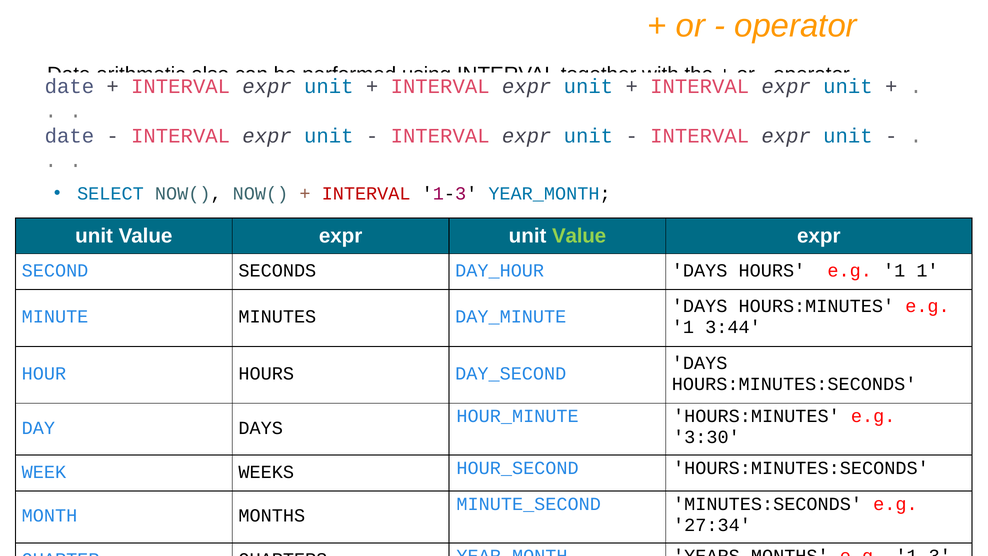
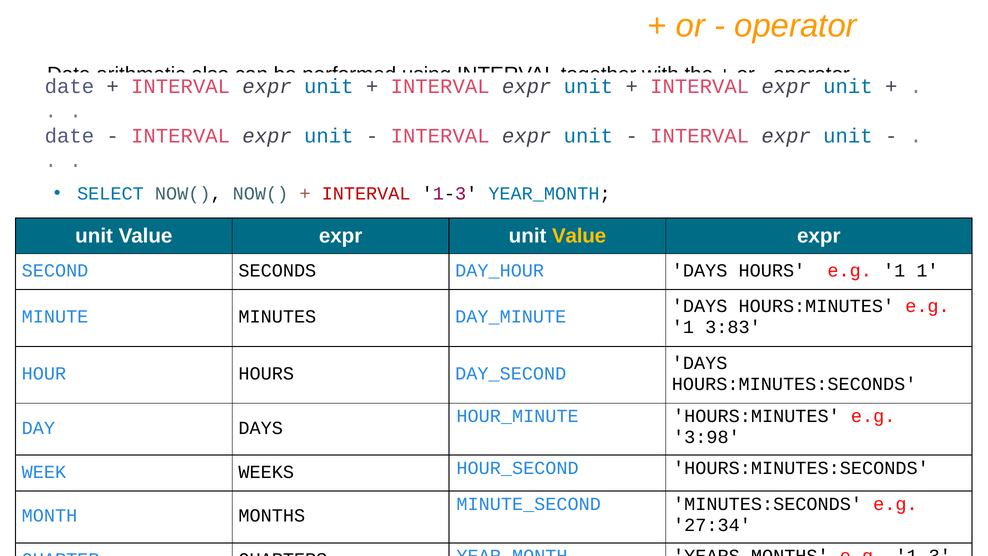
Value at (579, 236) colour: light green -> yellow
3:44: 3:44 -> 3:83
3:30: 3:30 -> 3:98
